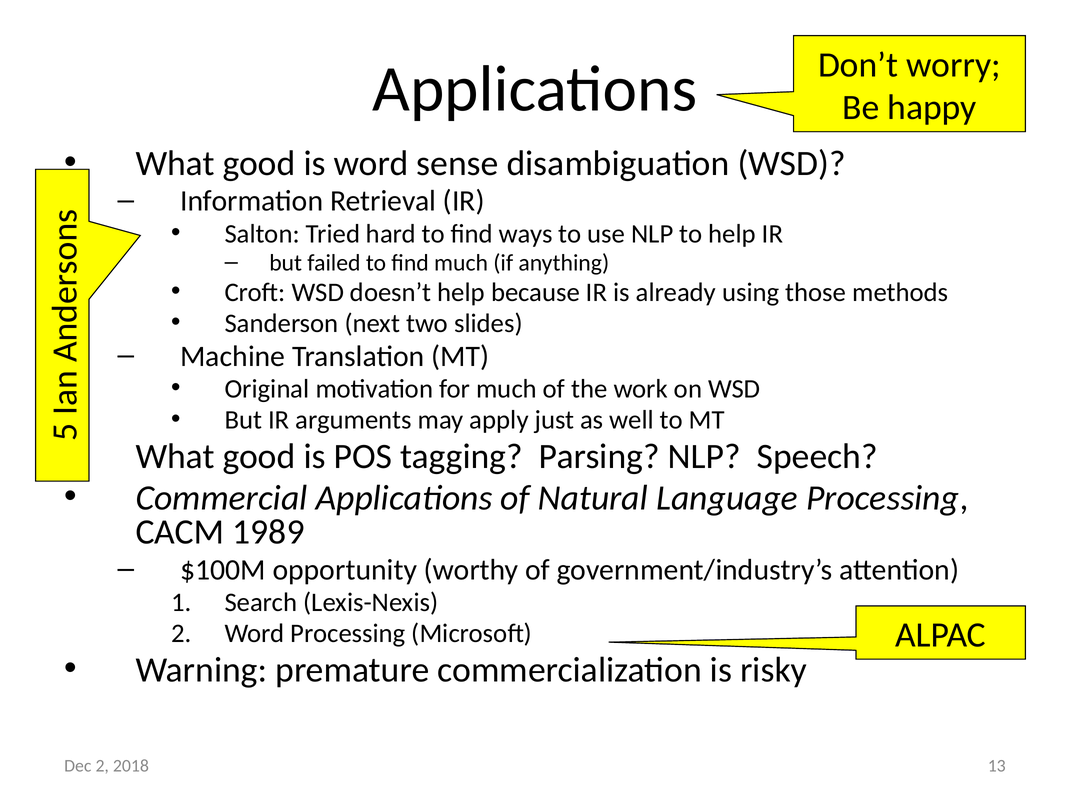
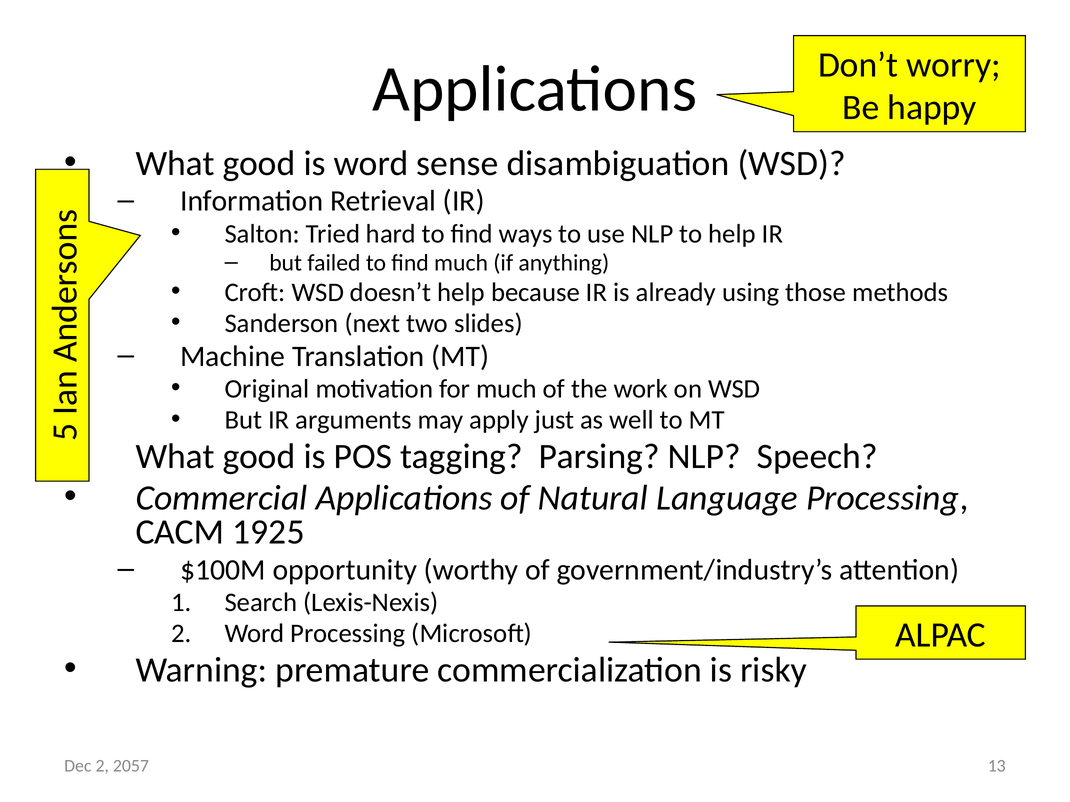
1989: 1989 -> 1925
2018: 2018 -> 2057
